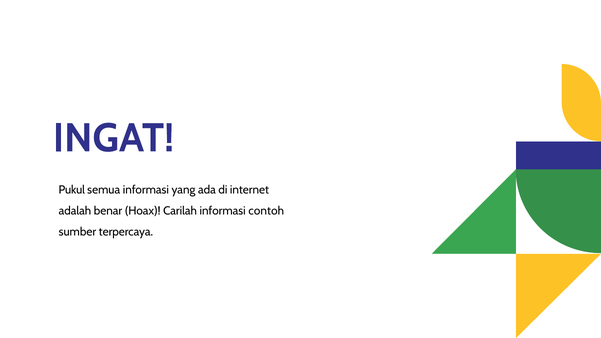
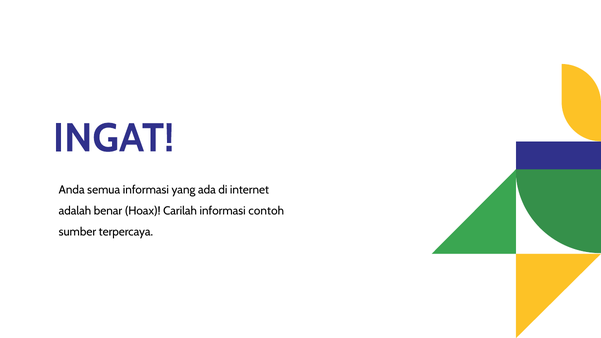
Pukul: Pukul -> Anda
